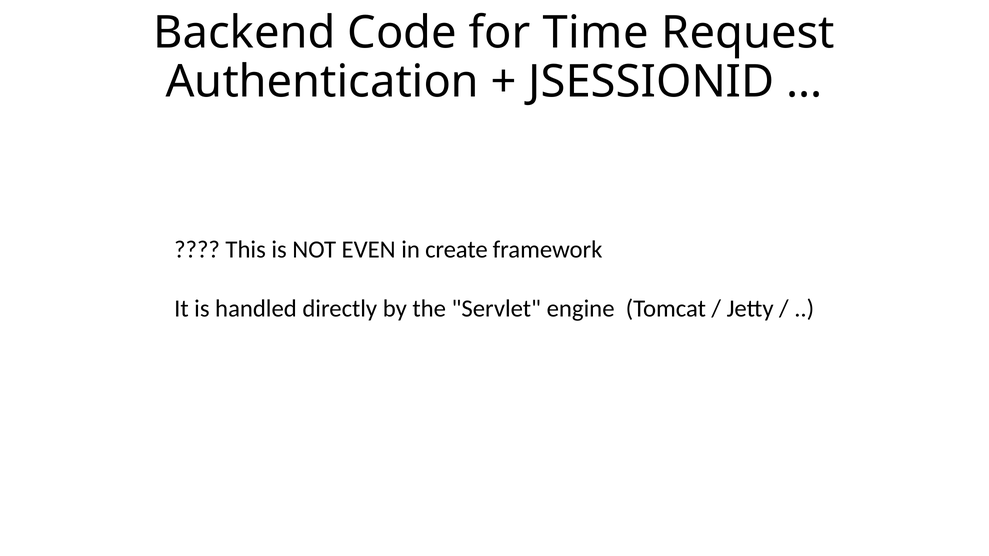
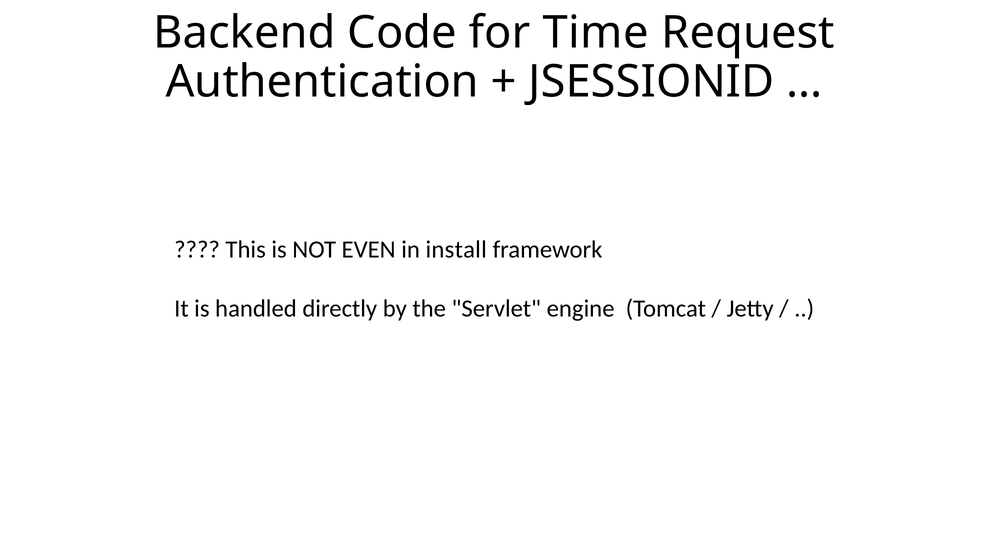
create: create -> install
